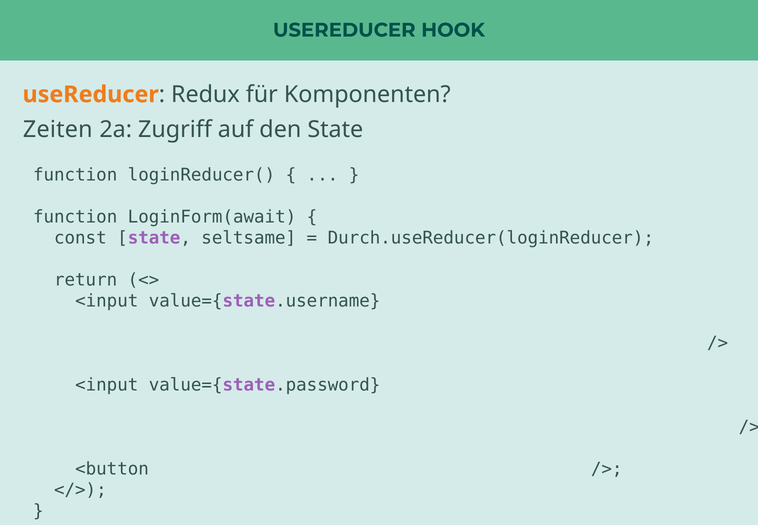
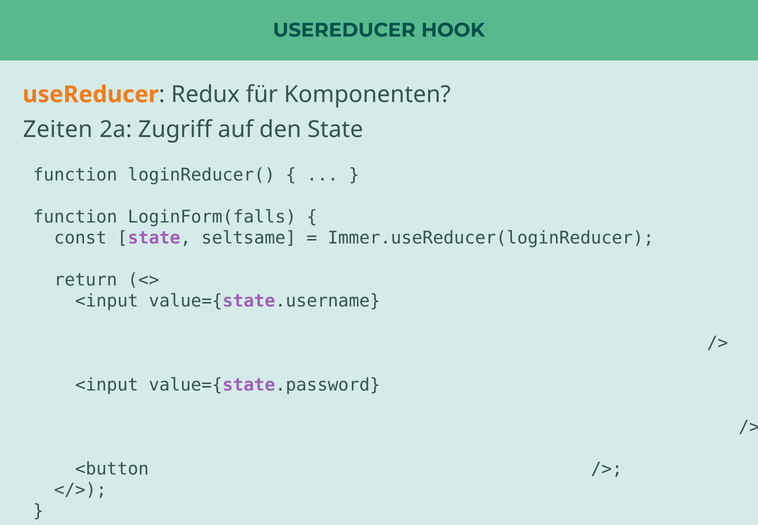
LoginForm(await: LoginForm(await -> LoginForm(falls
Durch.useReducer(loginReducer: Durch.useReducer(loginReducer -> Immer.useReducer(loginReducer
